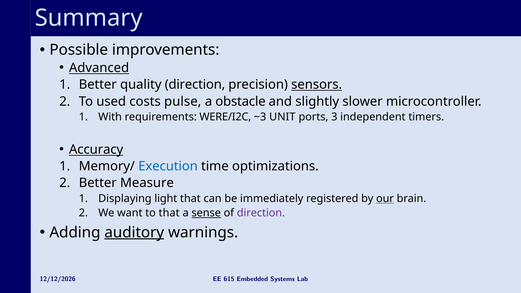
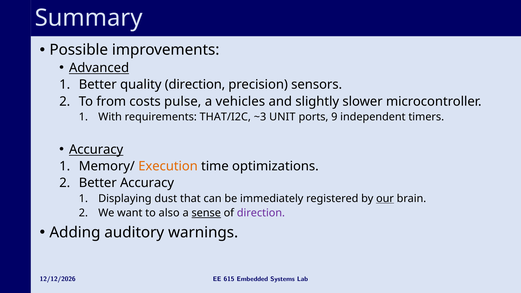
sensors underline: present -> none
used: used -> from
obstacle: obstacle -> vehicles
WERE/I2C: WERE/I2C -> THAT/I2C
3: 3 -> 9
Execution colour: blue -> orange
Better Measure: Measure -> Accuracy
light: light -> dust
to that: that -> also
auditory underline: present -> none
